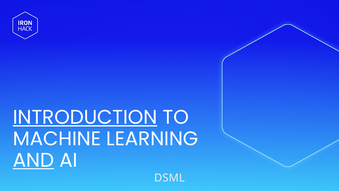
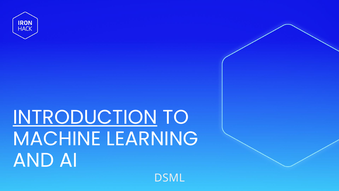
AND underline: present -> none
